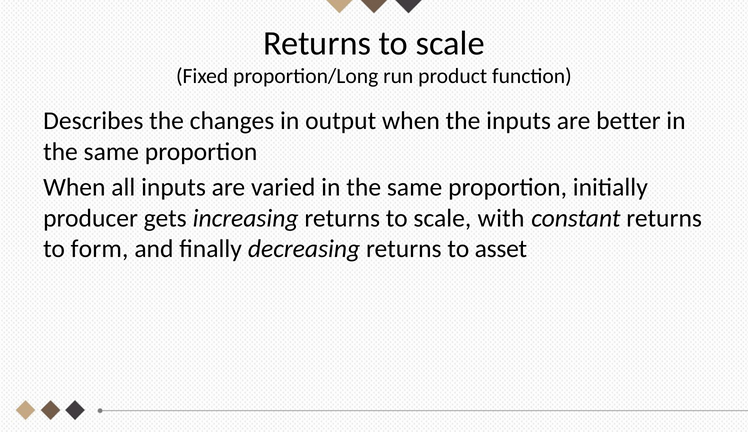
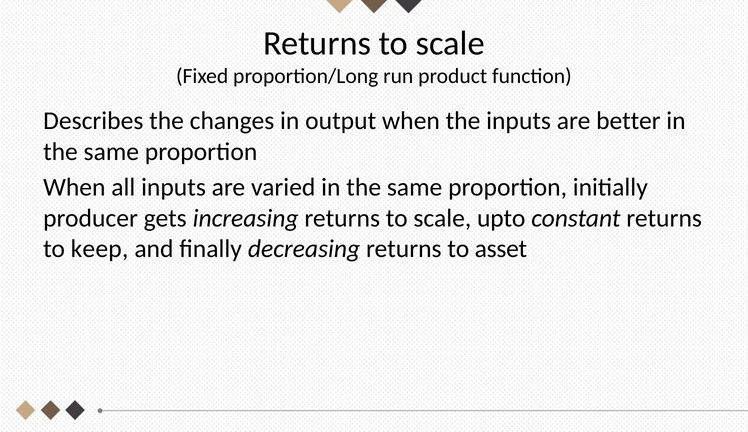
with: with -> upto
form: form -> keep
